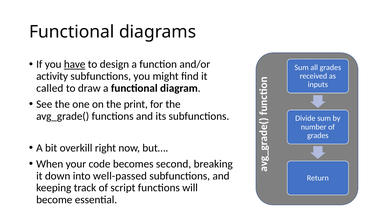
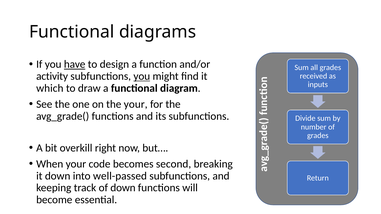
you at (142, 76) underline: none -> present
called: called -> which
the print: print -> your
of script: script -> down
